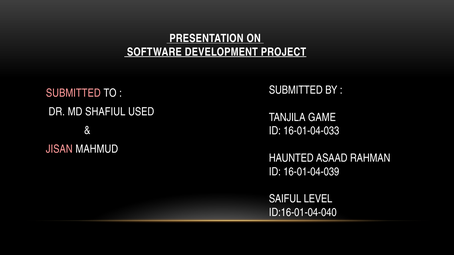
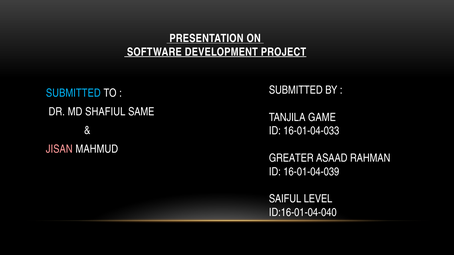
SUBMITTED at (73, 93) colour: pink -> light blue
USED: USED -> SAME
HAUNTED: HAUNTED -> GREATER
